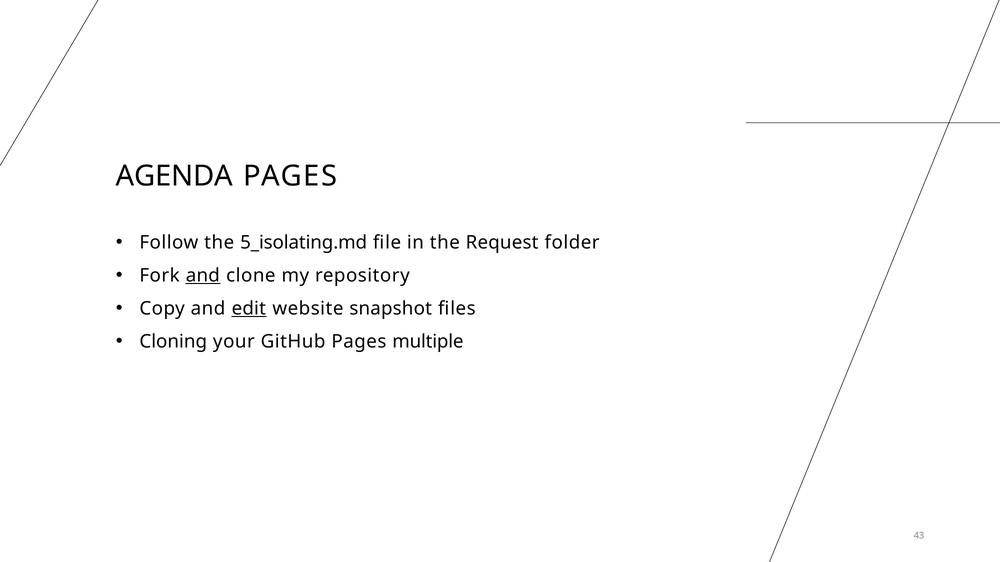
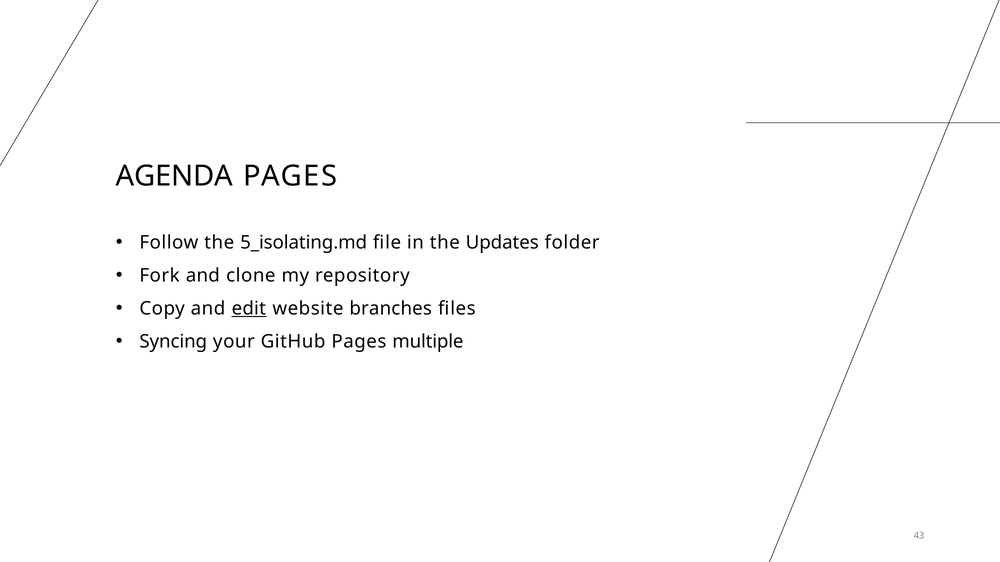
Request: Request -> Updates
and at (203, 276) underline: present -> none
snapshot: snapshot -> branches
Cloning: Cloning -> Syncing
